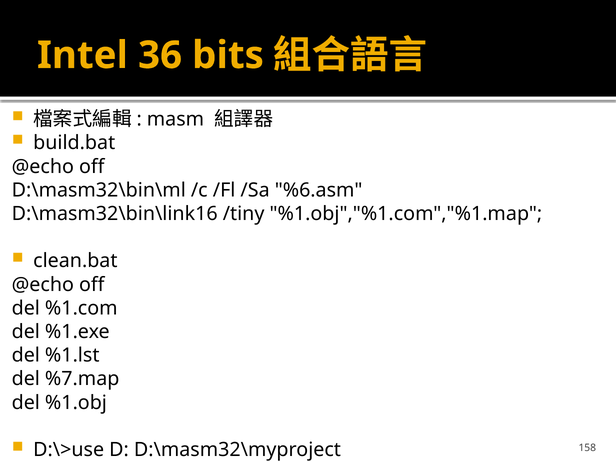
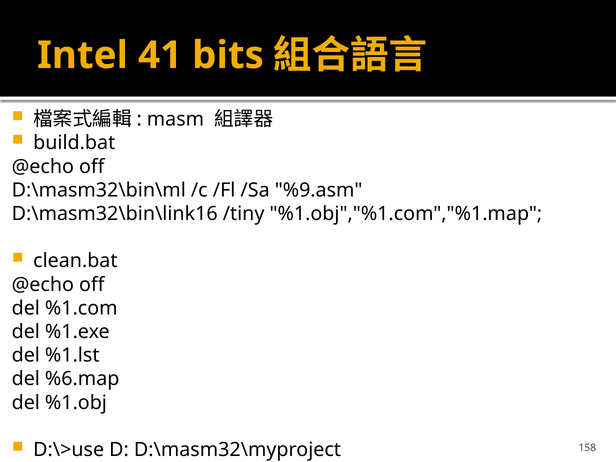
36: 36 -> 41
%6.asm: %6.asm -> %9.asm
%7.map: %7.map -> %6.map
